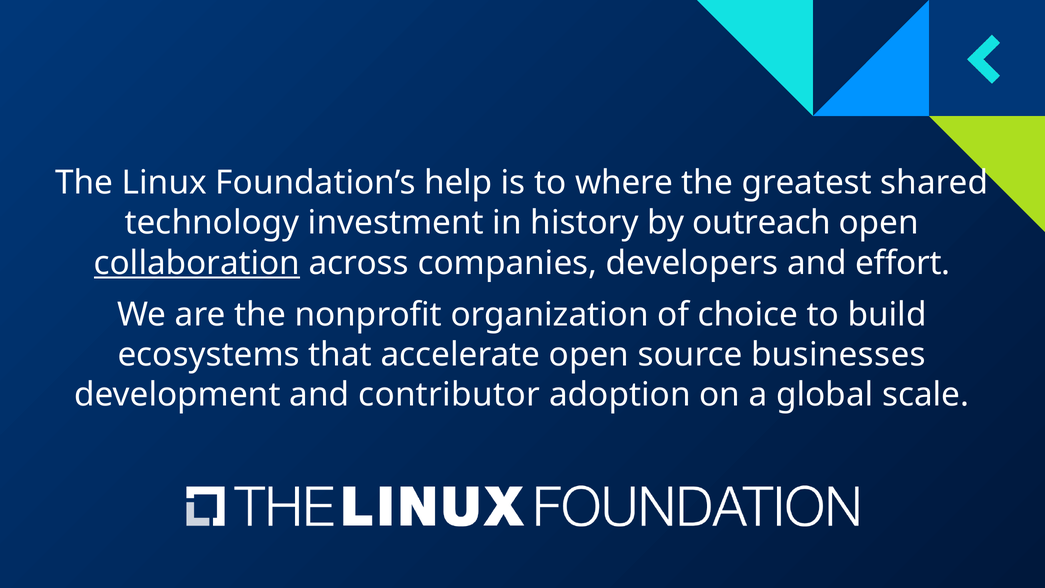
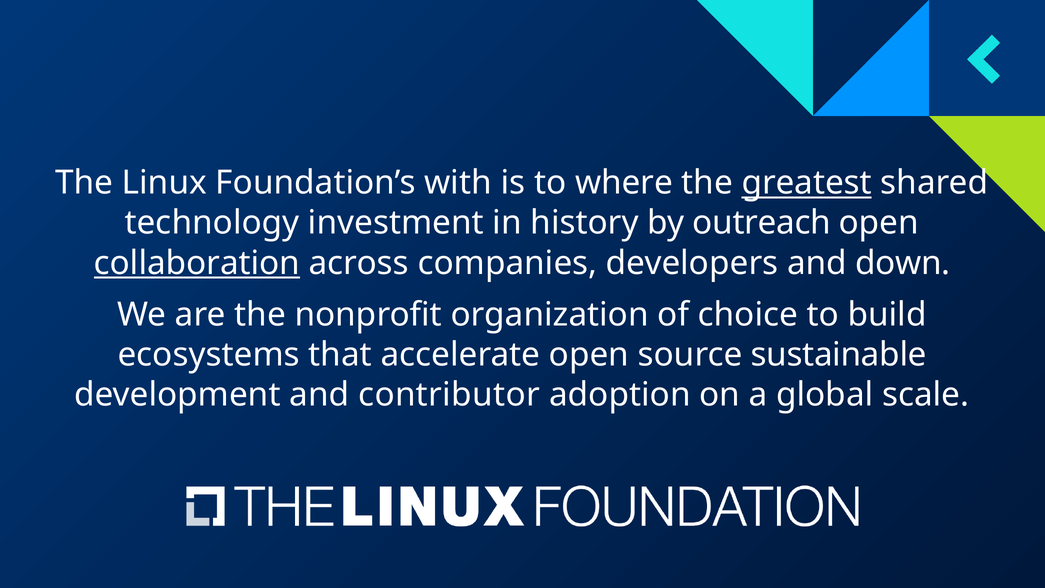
help: help -> with
greatest underline: none -> present
effort: effort -> down
businesses: businesses -> sustainable
